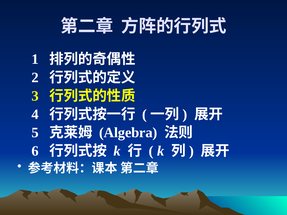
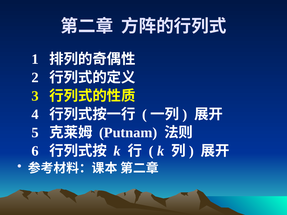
Algebra: Algebra -> Putnam
